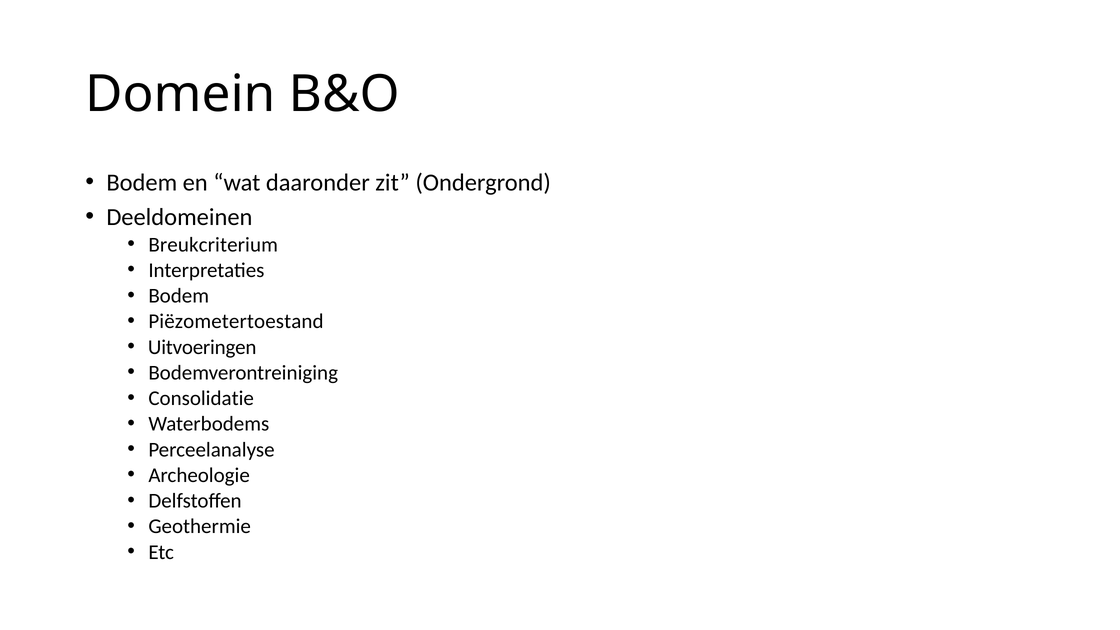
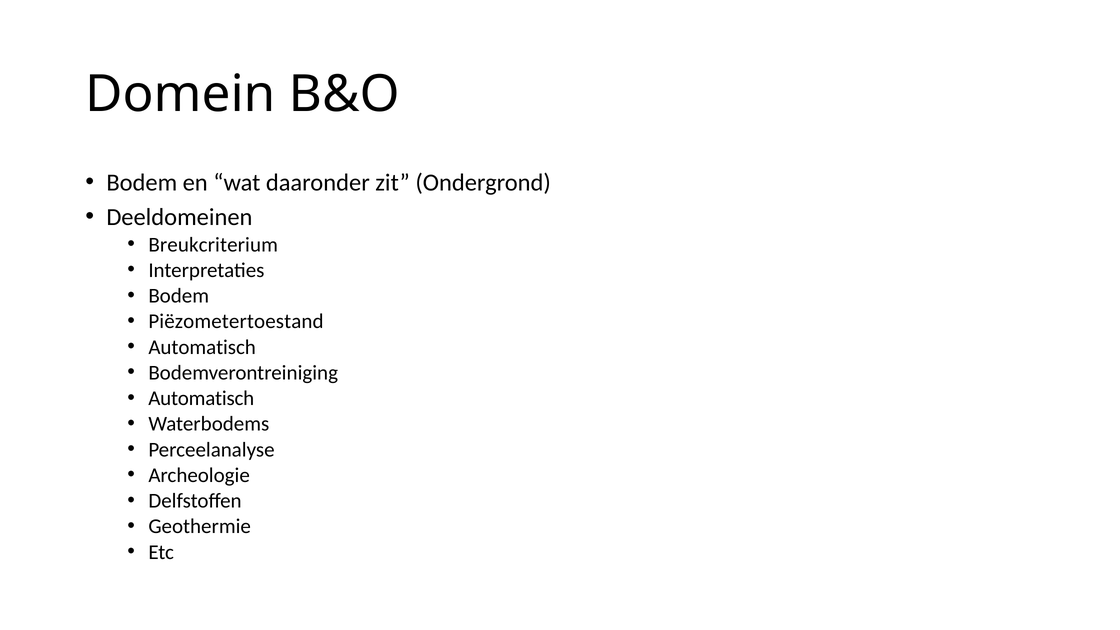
Uitvoeringen at (202, 347): Uitvoeringen -> Automatisch
Consolidatie at (201, 398): Consolidatie -> Automatisch
